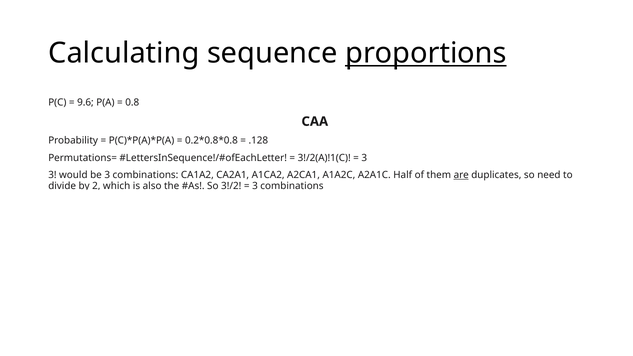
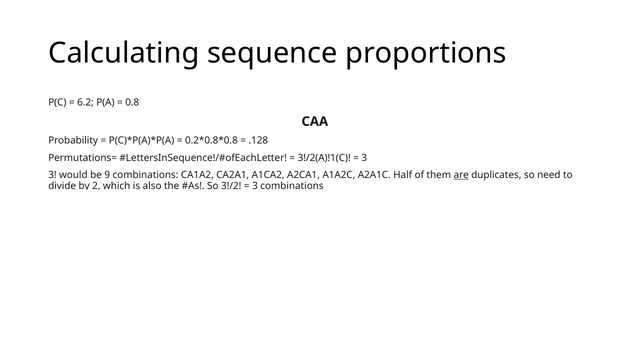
proportions underline: present -> none
9.6: 9.6 -> 6.2
be 3: 3 -> 9
